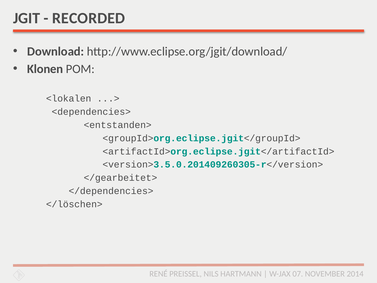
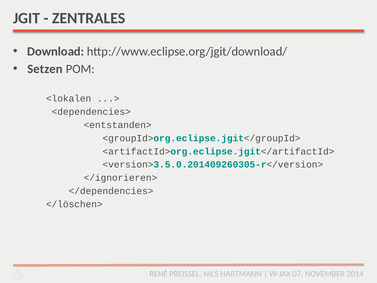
RECORDED: RECORDED -> ZENTRALES
Klonen: Klonen -> Setzen
</gearbeitet>: </gearbeitet> -> </ignorieren>
